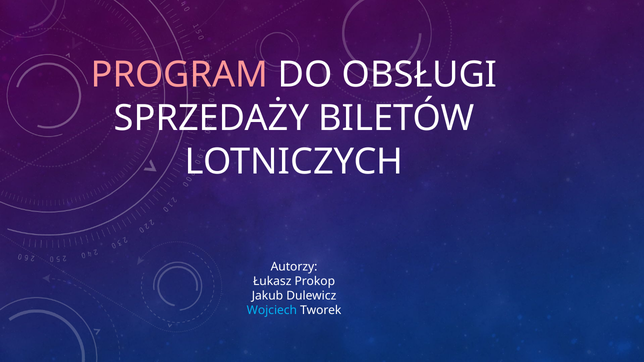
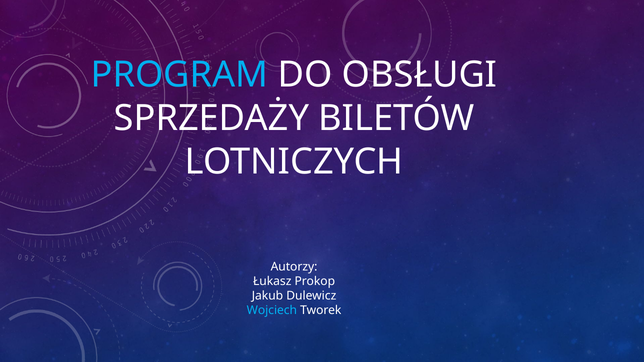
PROGRAM colour: pink -> light blue
